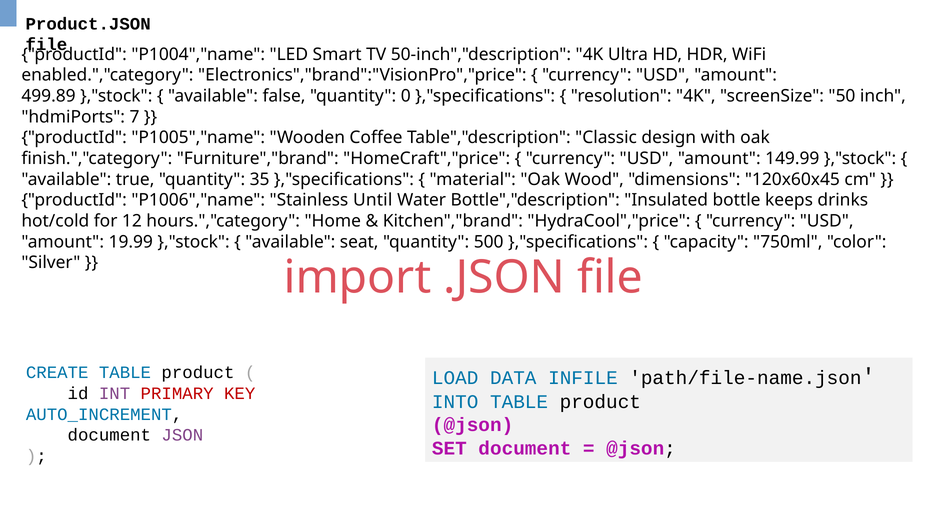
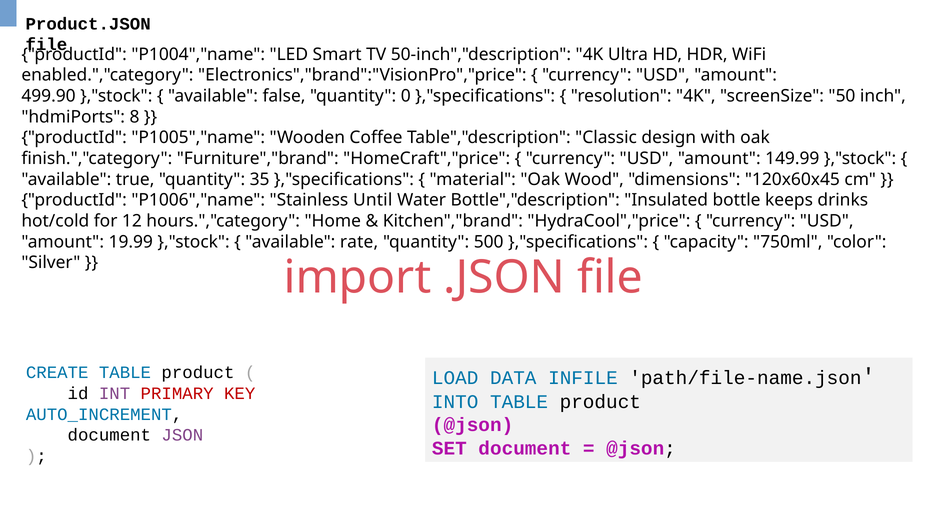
499.89: 499.89 -> 499.90
7: 7 -> 8
seat: seat -> rate
